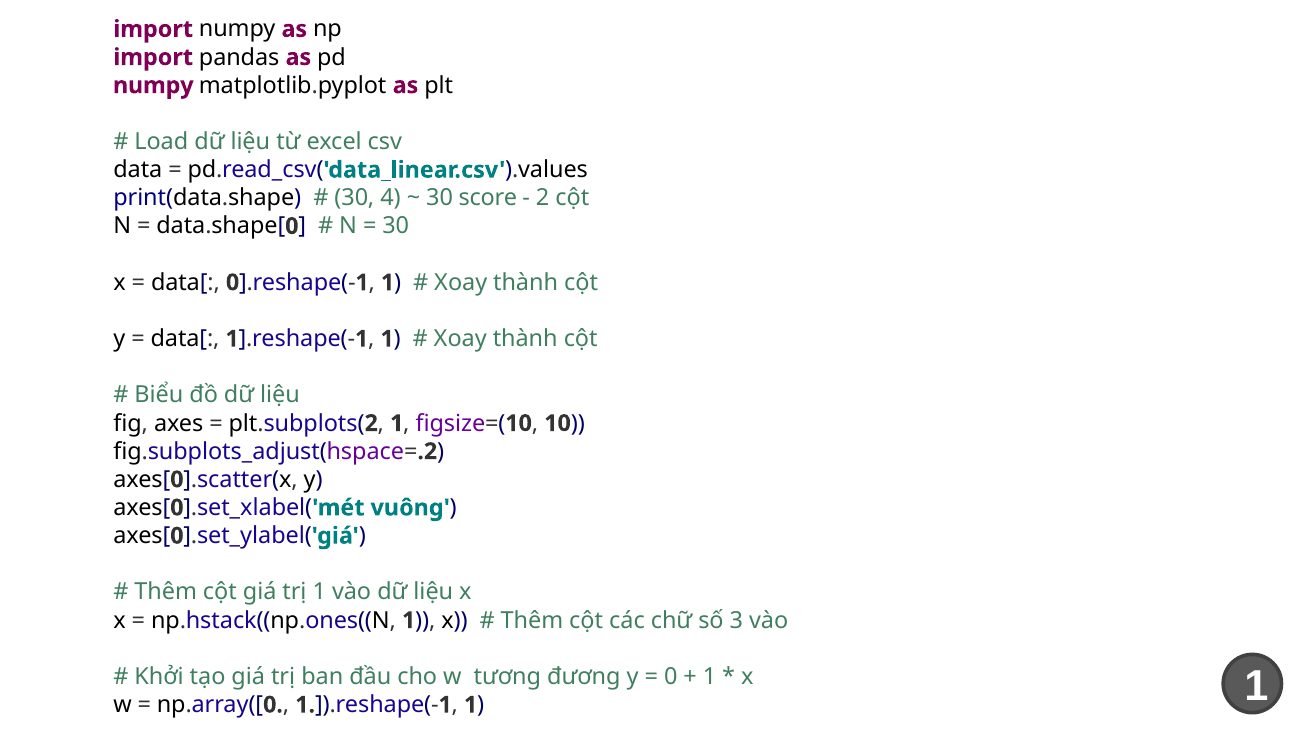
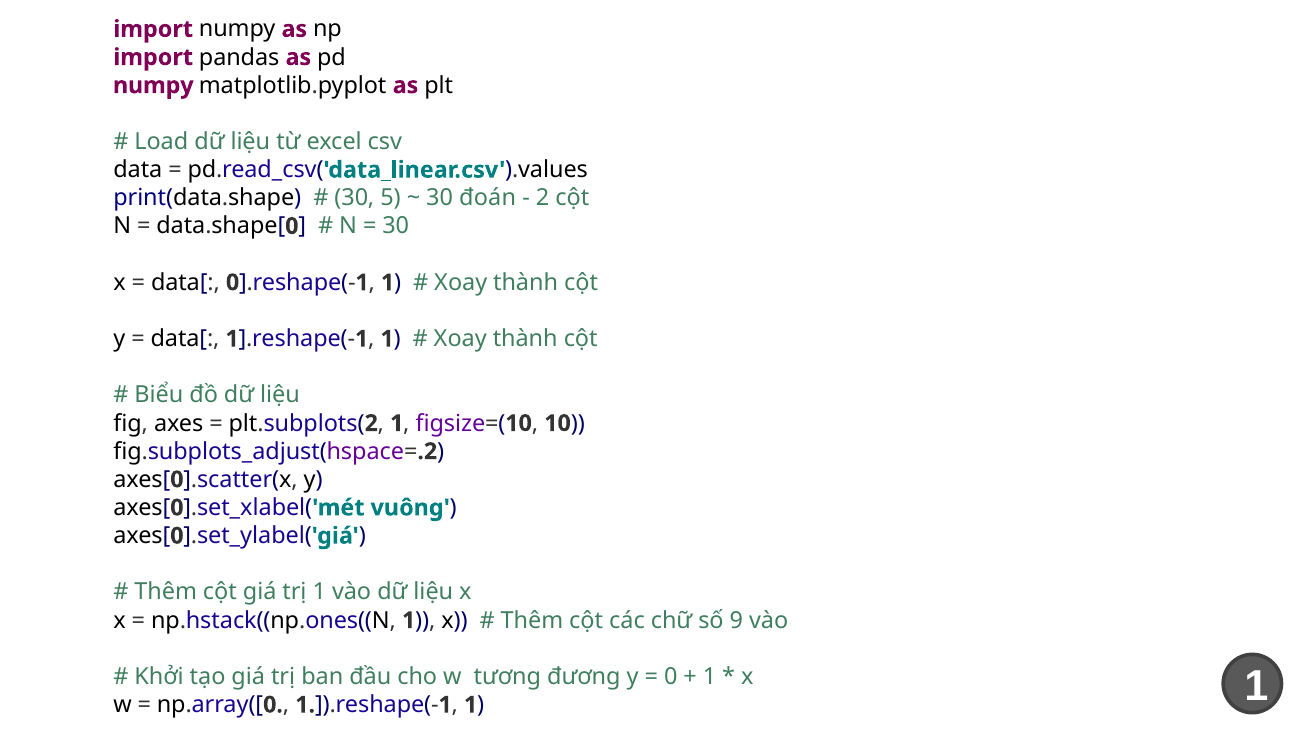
4: 4 -> 5
score: score -> đoán
3: 3 -> 9
